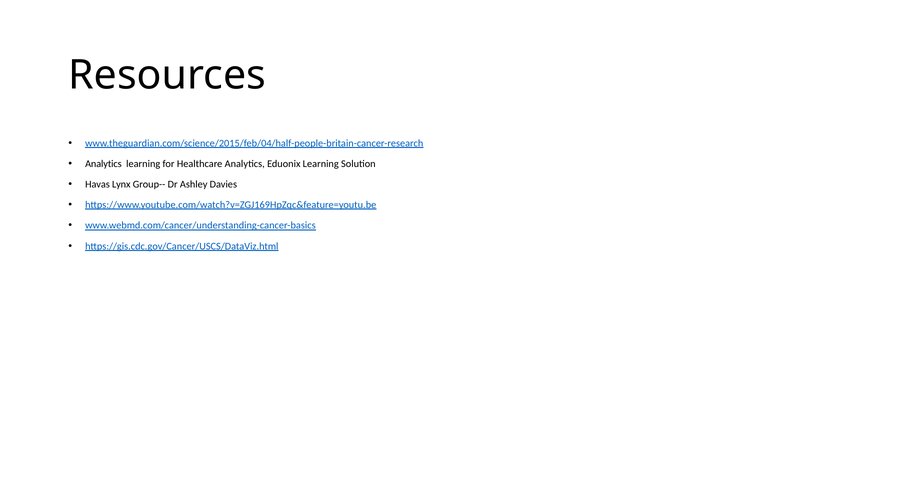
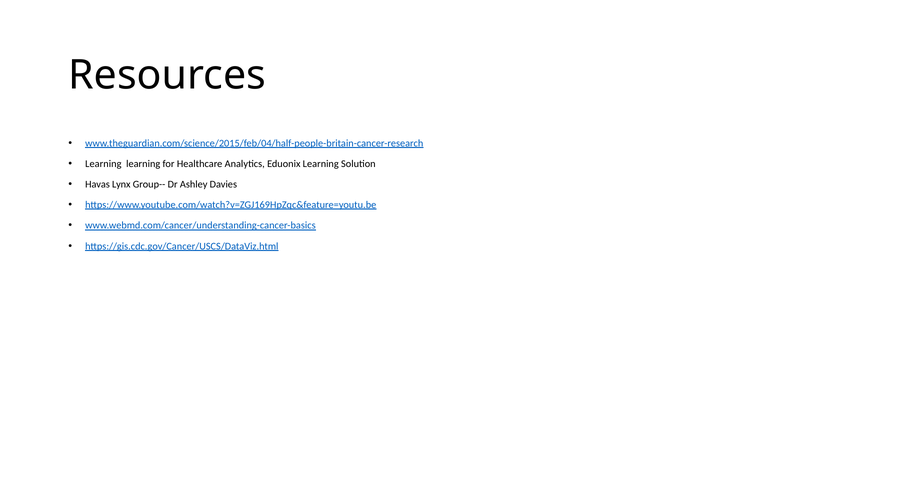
Analytics at (103, 164): Analytics -> Learning
